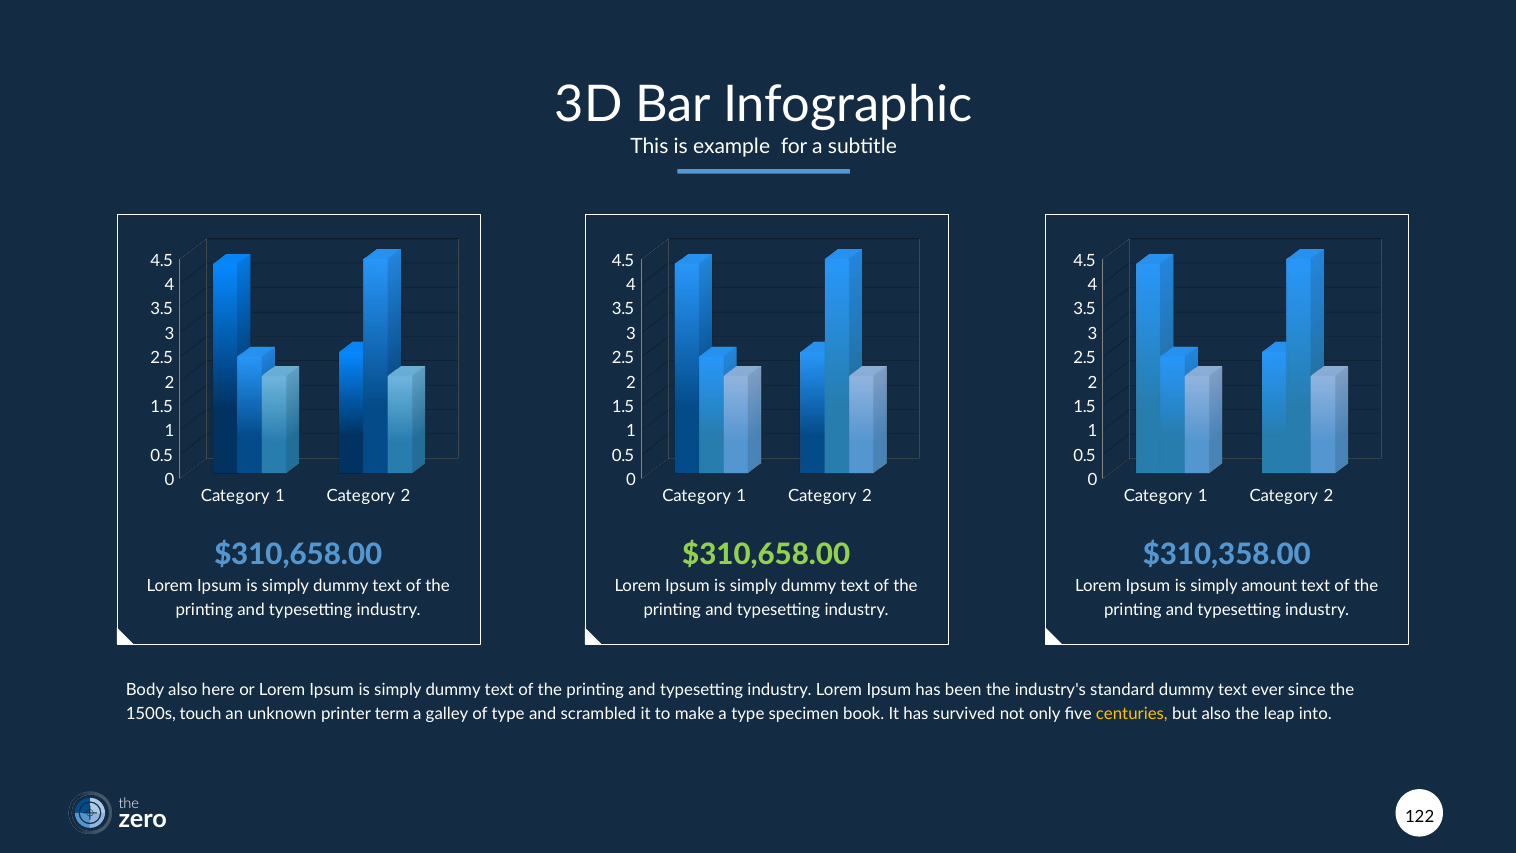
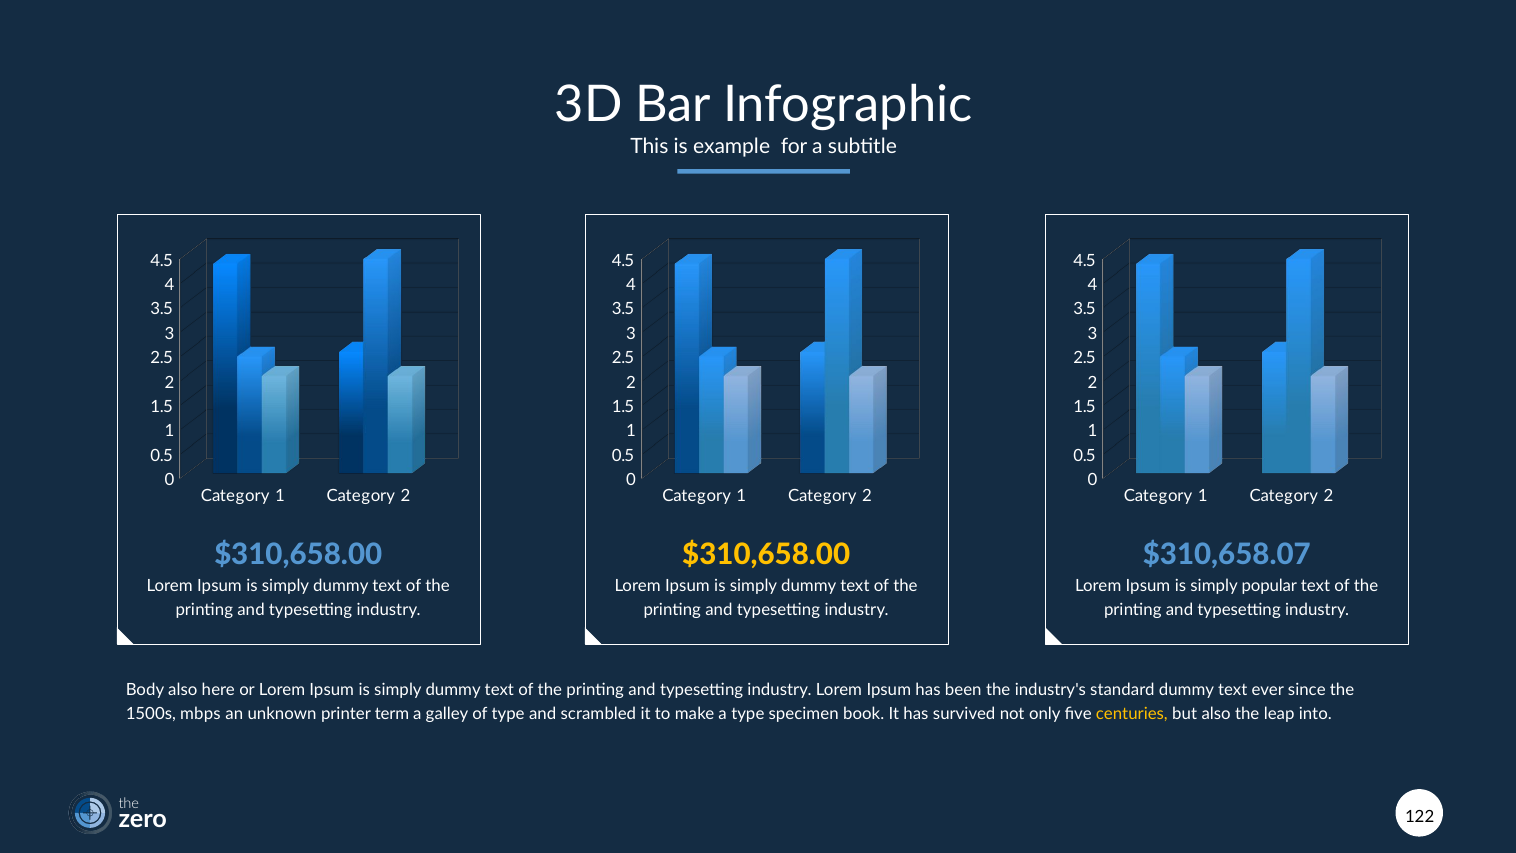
$310,658.00 at (766, 554) colour: light green -> yellow
$310,358.00: $310,358.00 -> $310,658.07
amount: amount -> popular
touch: touch -> mbps
